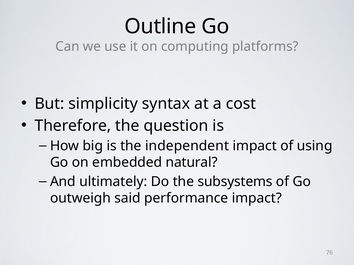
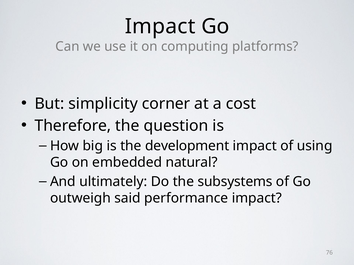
Outline at (160, 27): Outline -> Impact
syntax: syntax -> corner
independent: independent -> development
